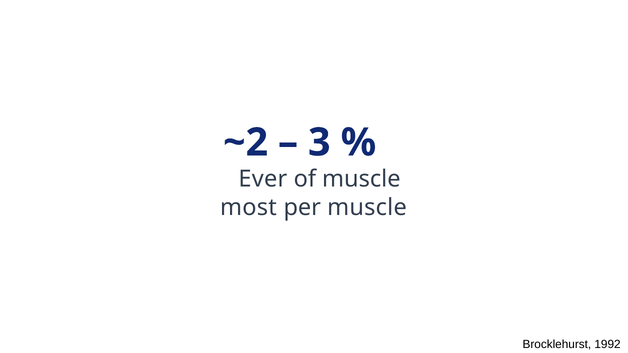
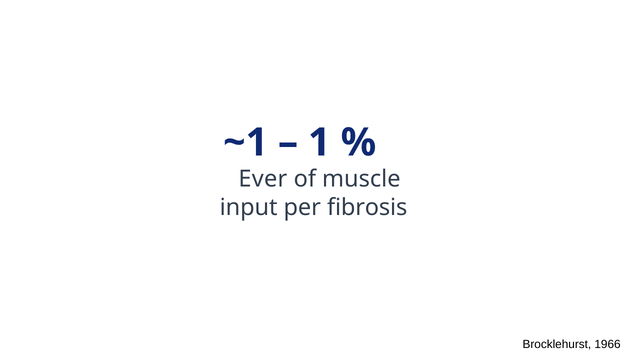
~2: ~2 -> ~1
3: 3 -> 1
most: most -> input
per muscle: muscle -> fibrosis
1992: 1992 -> 1966
